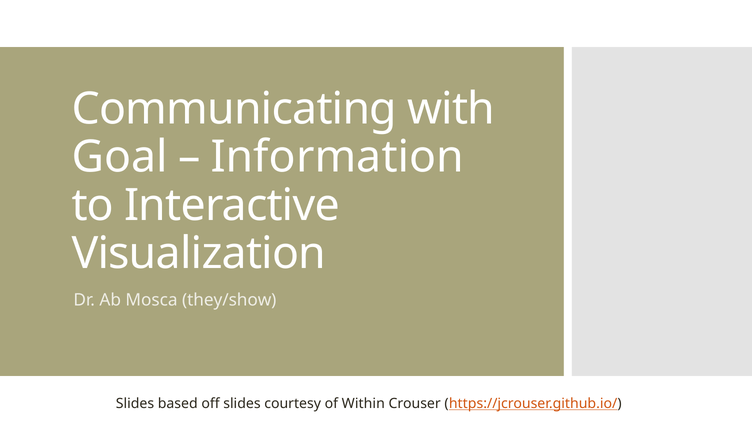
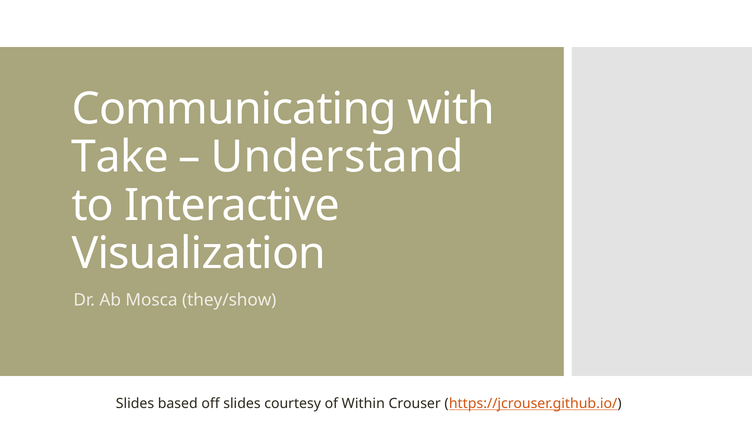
Goal: Goal -> Take
Information: Information -> Understand
